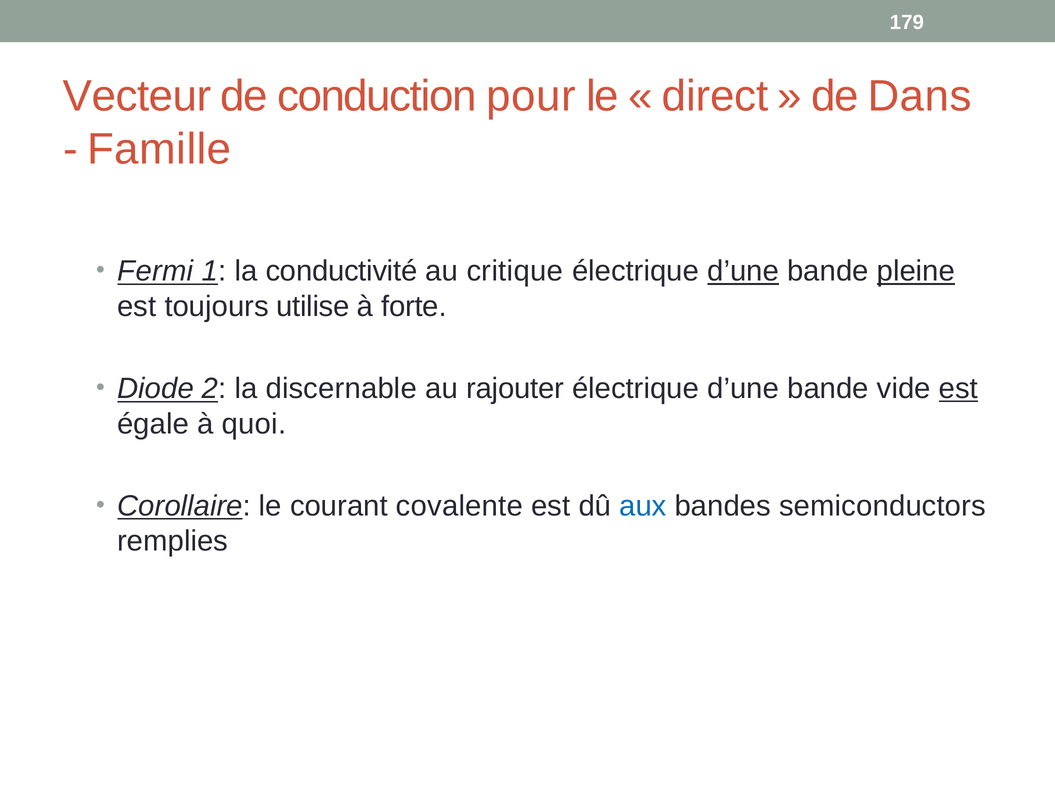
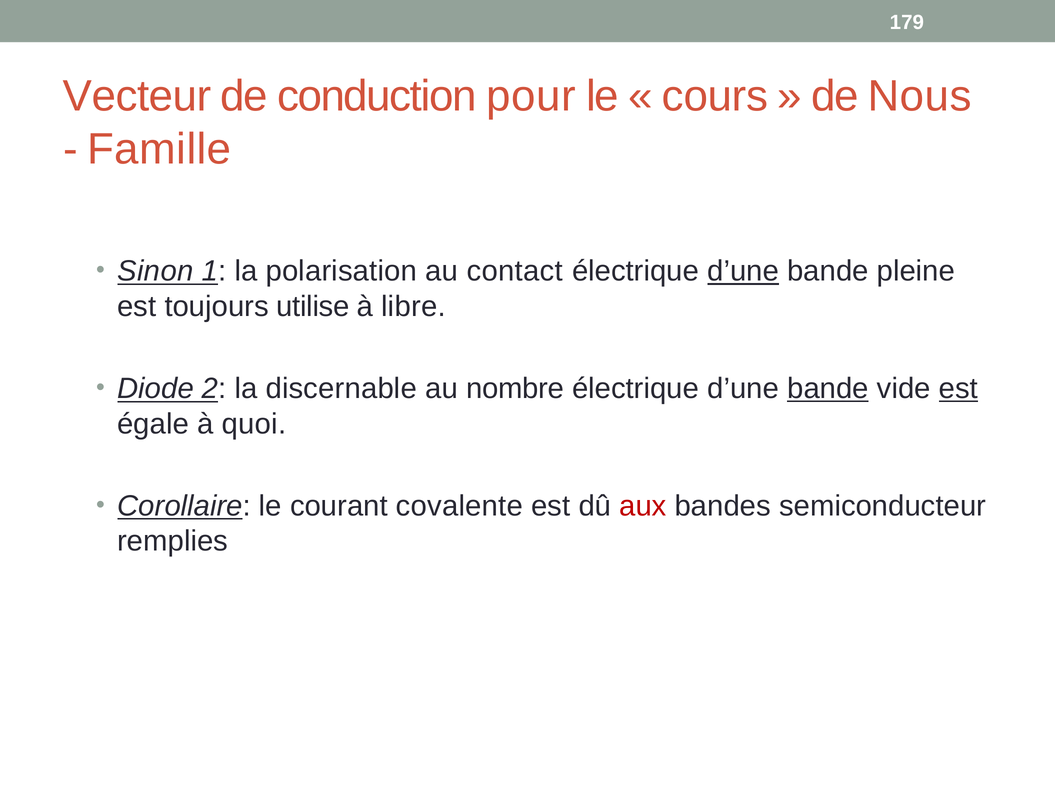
direct: direct -> cours
Dans: Dans -> Nous
Fermi: Fermi -> Sinon
conductivité: conductivité -> polarisation
critique: critique -> contact
pleine underline: present -> none
forte: forte -> libre
rajouter: rajouter -> nombre
bande at (828, 388) underline: none -> present
aux colour: blue -> red
semiconductors: semiconductors -> semiconducteur
